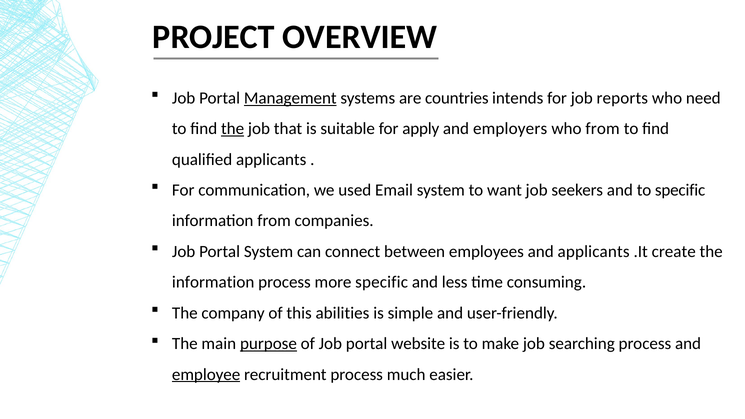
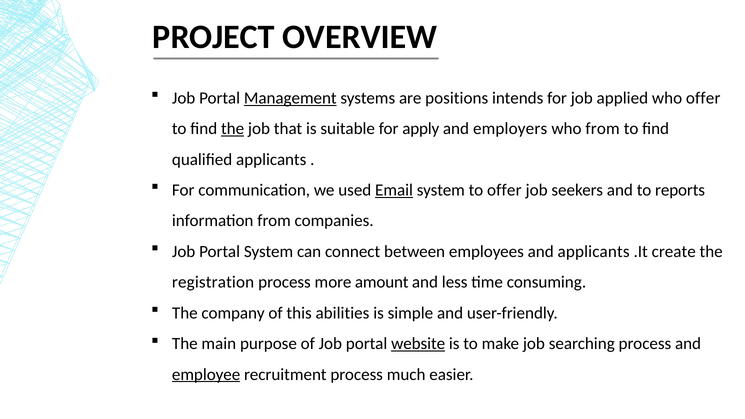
countries: countries -> positions
reports: reports -> applied
who need: need -> offer
Email underline: none -> present
to want: want -> offer
to specific: specific -> reports
information at (213, 282): information -> registration
more specific: specific -> amount
purpose underline: present -> none
website underline: none -> present
